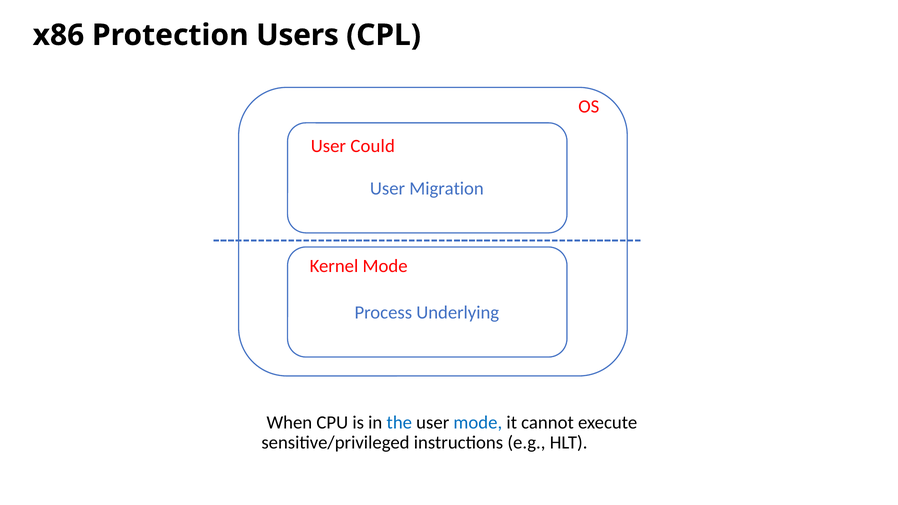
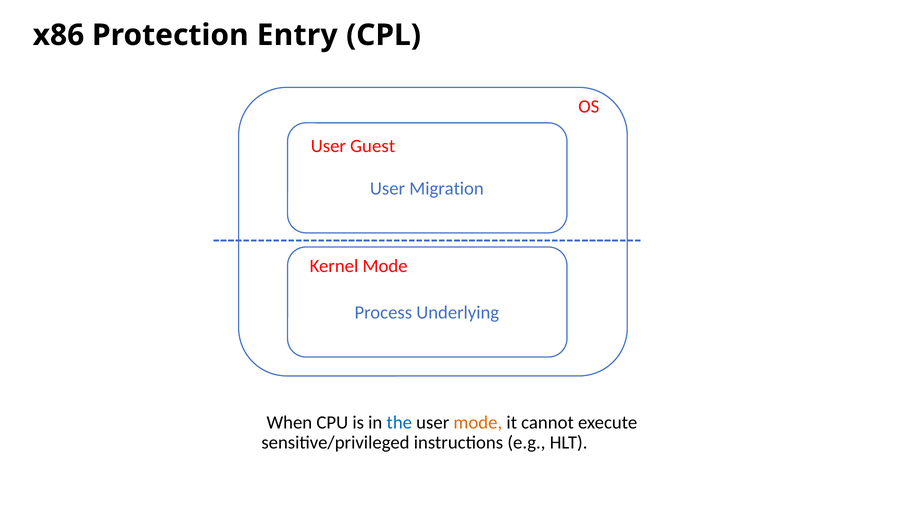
Users: Users -> Entry
Could: Could -> Guest
mode at (478, 423) colour: blue -> orange
